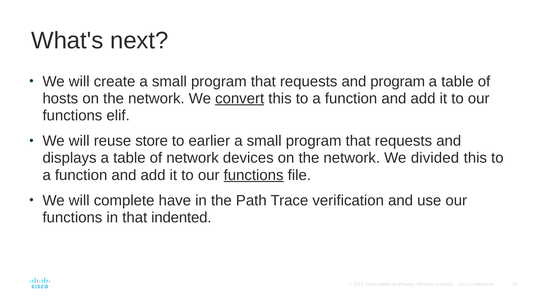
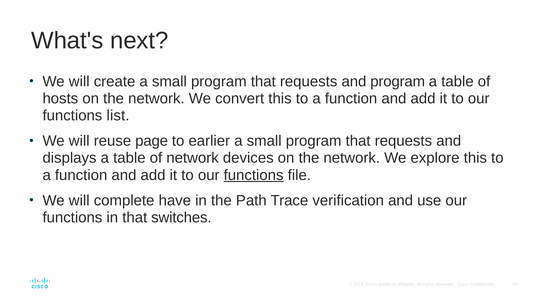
convert underline: present -> none
elif: elif -> list
store: store -> page
divided: divided -> explore
indented: indented -> switches
